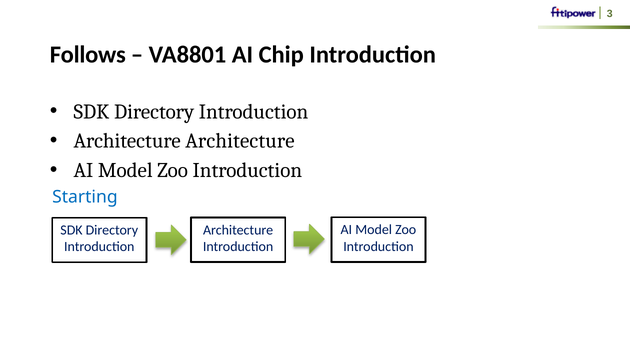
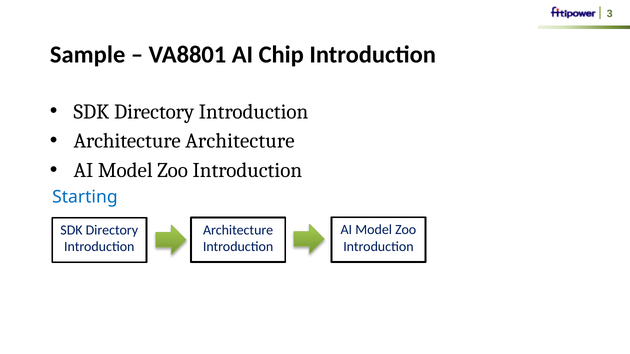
Follows: Follows -> Sample
